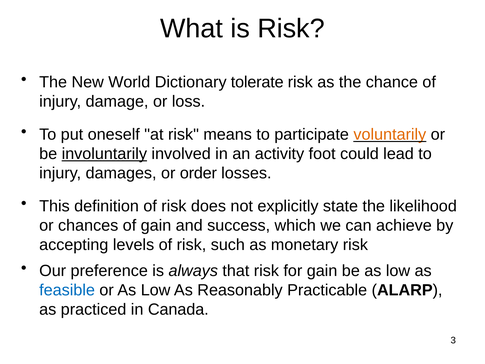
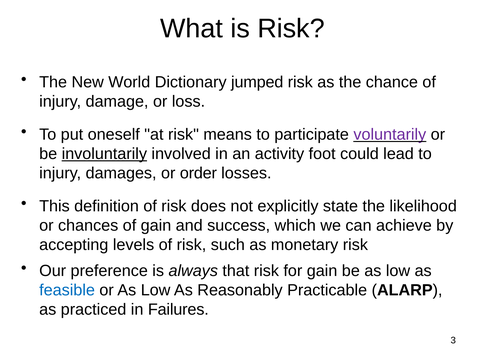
tolerate: tolerate -> jumped
voluntarily colour: orange -> purple
Canada: Canada -> Failures
